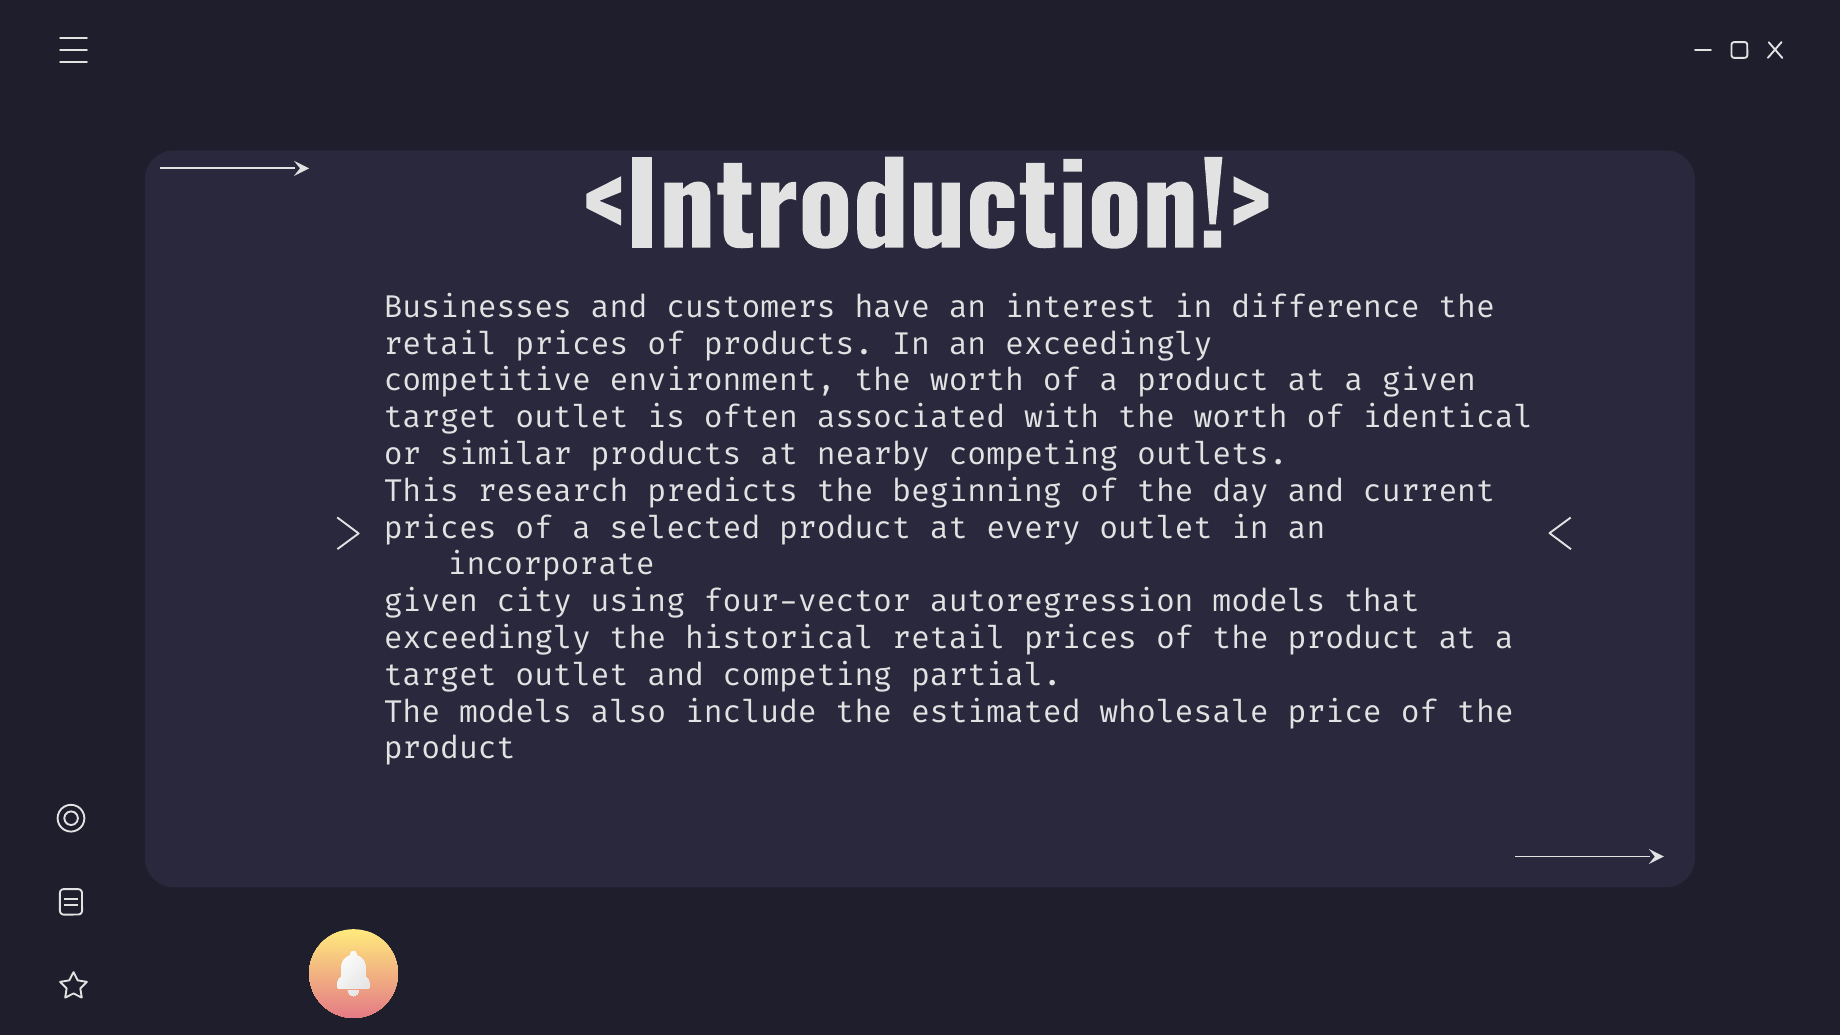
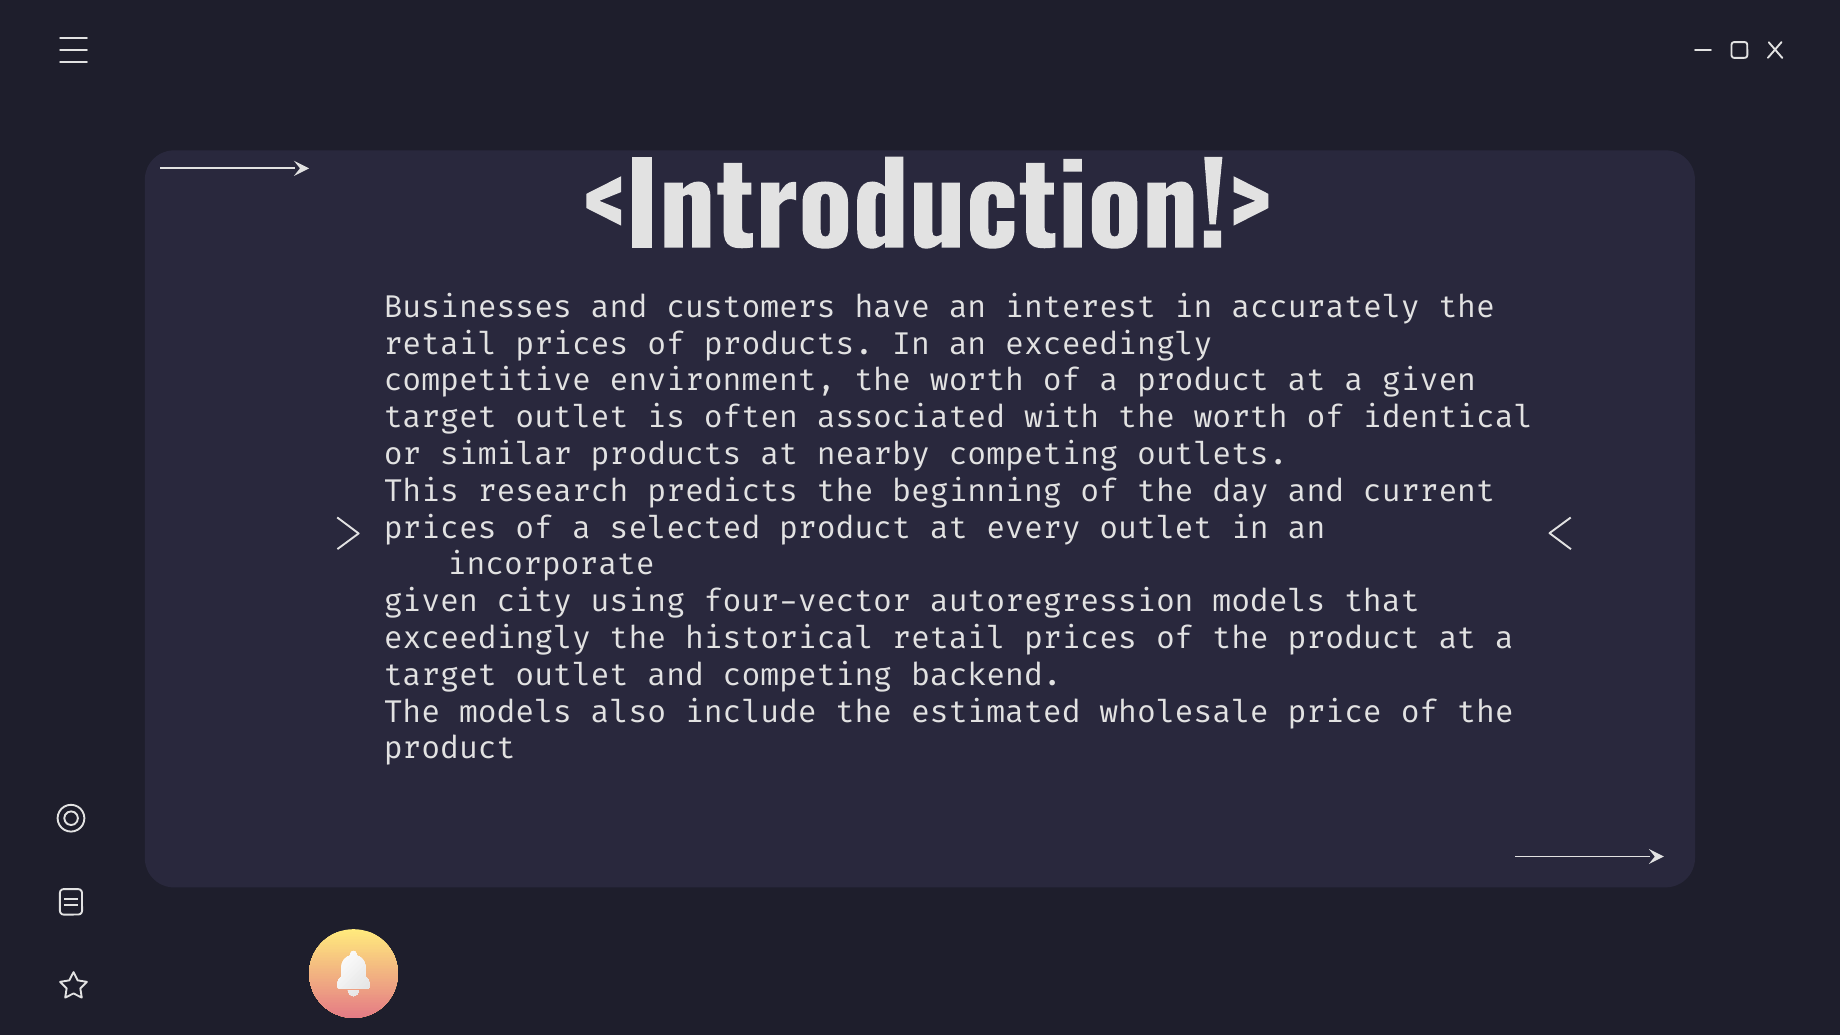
difference: difference -> accurately
partial: partial -> backend
